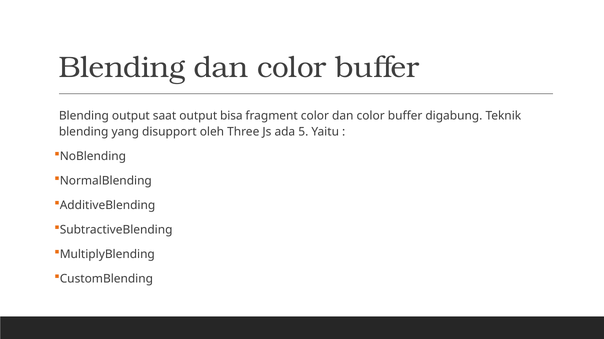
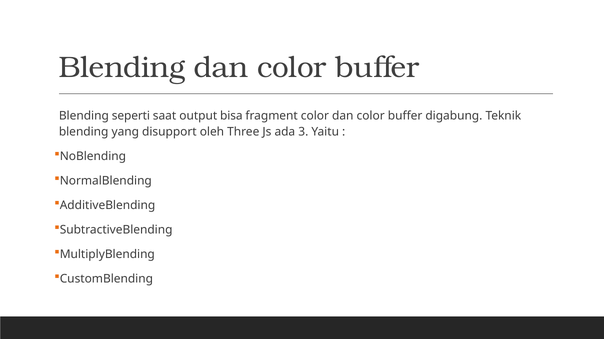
Blending output: output -> seperti
5: 5 -> 3
